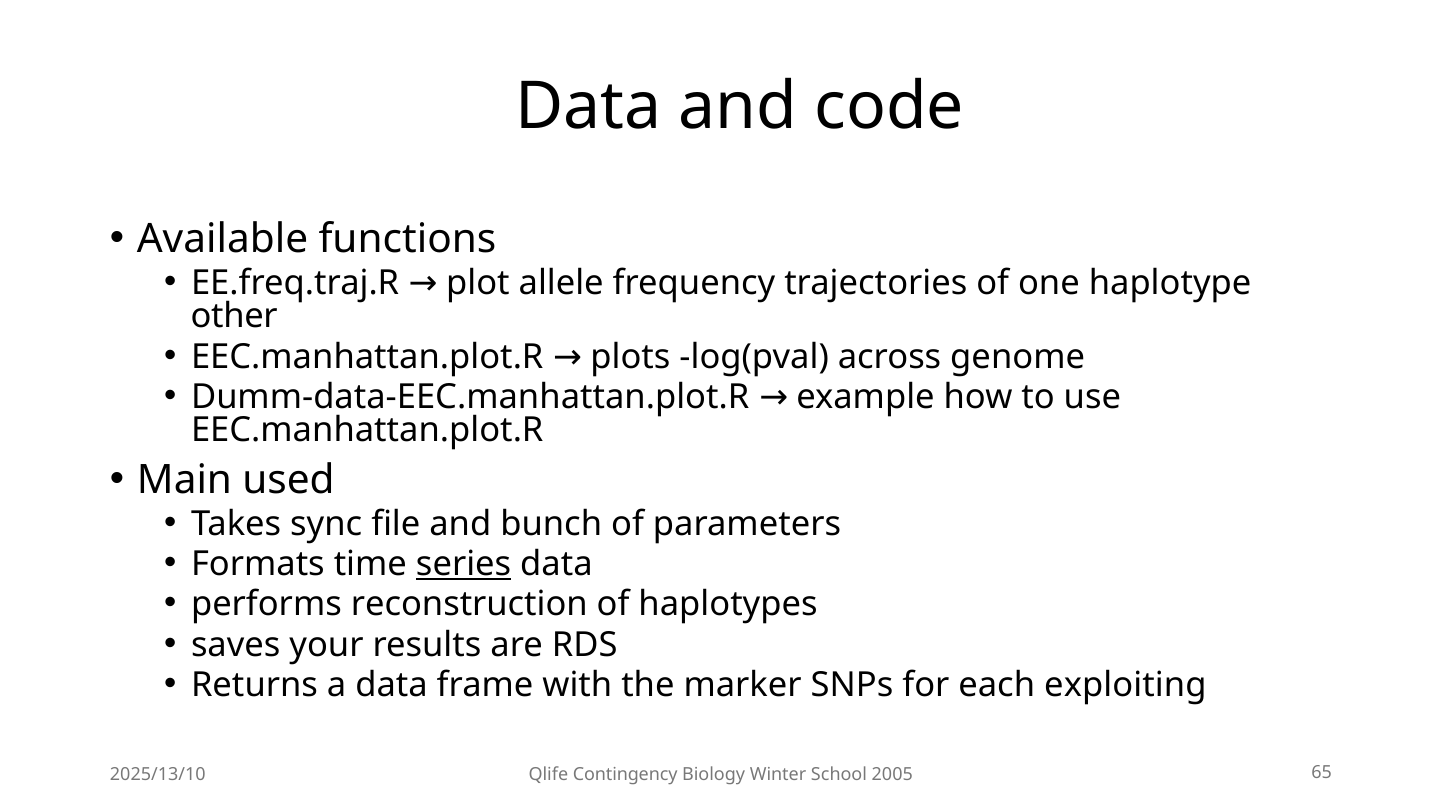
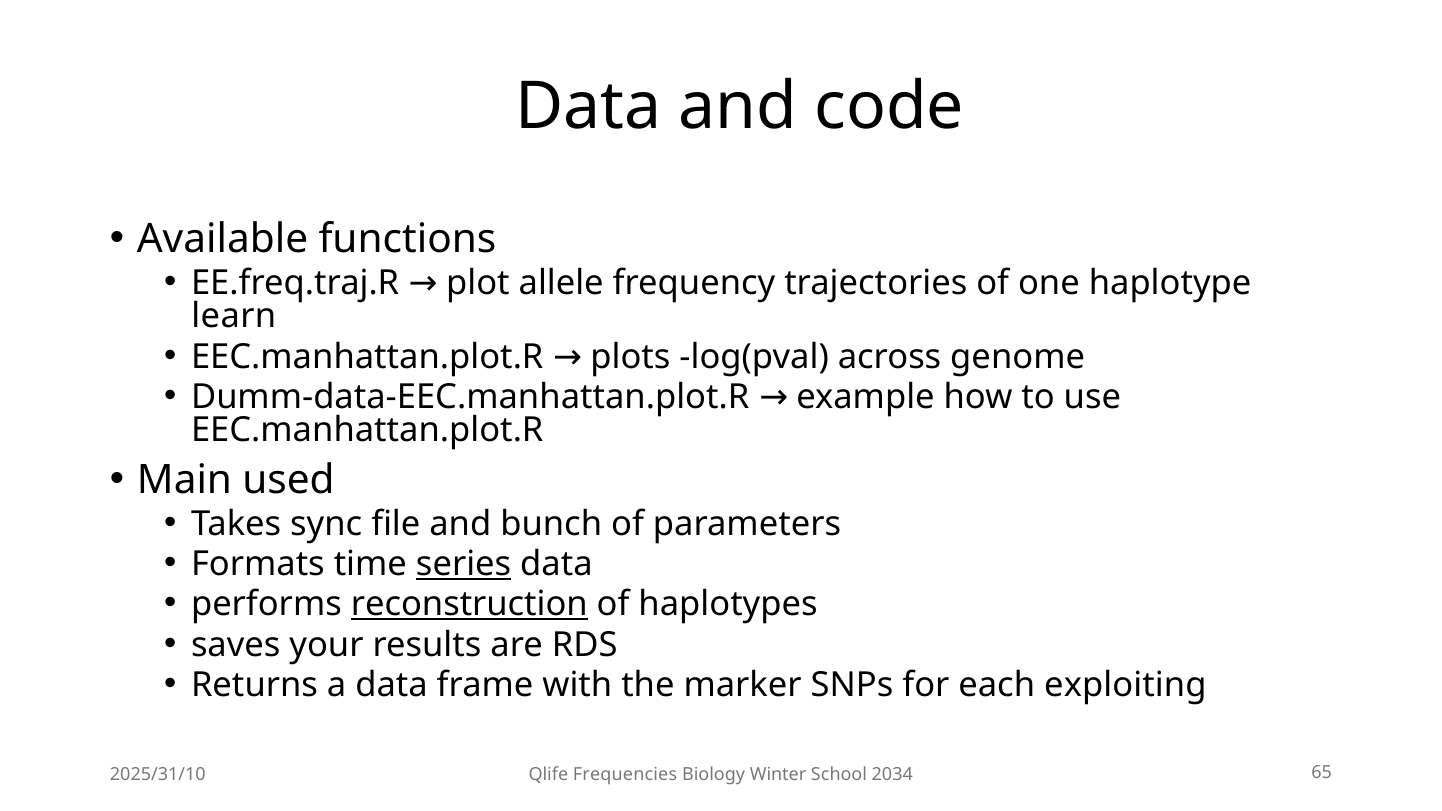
other: other -> learn
reconstruction underline: none -> present
2025/13/10: 2025/13/10 -> 2025/31/10
Contingency: Contingency -> Frequencies
2005: 2005 -> 2034
